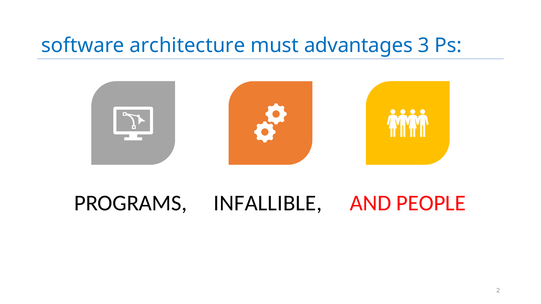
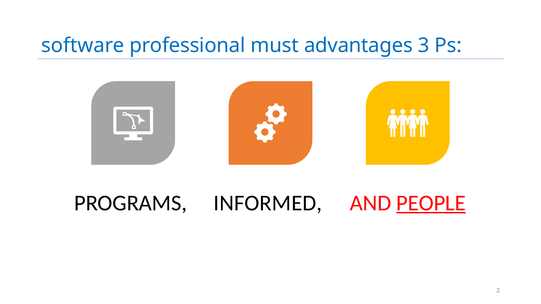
architecture: architecture -> professional
INFALLIBLE: INFALLIBLE -> INFORMED
PEOPLE underline: none -> present
